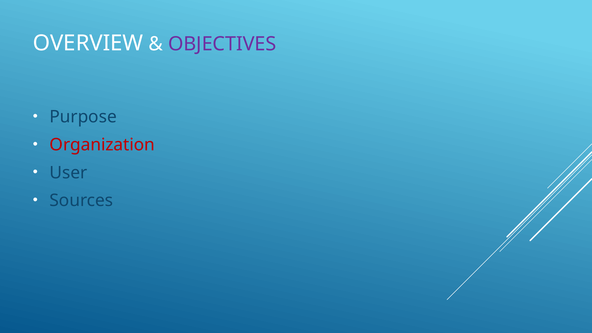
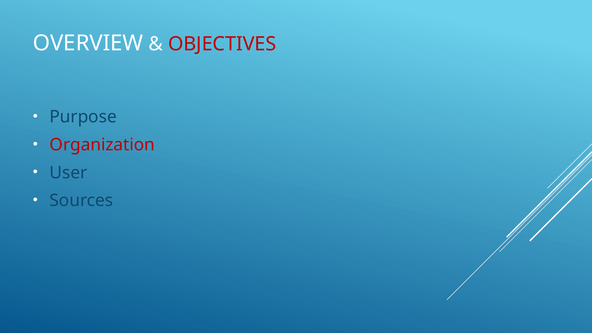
OBJECTIVES colour: purple -> red
